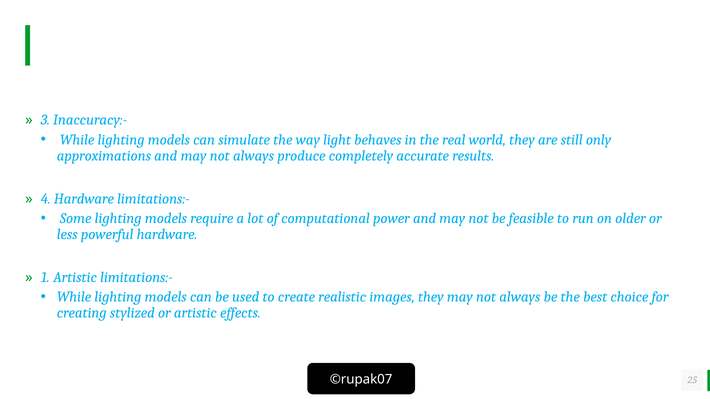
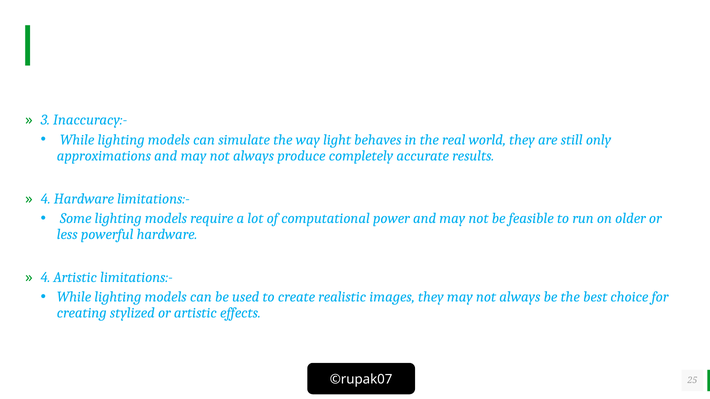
1 at (45, 278): 1 -> 4
